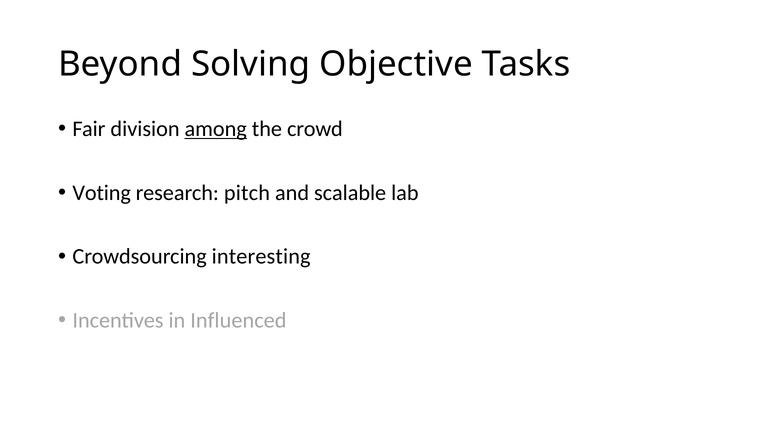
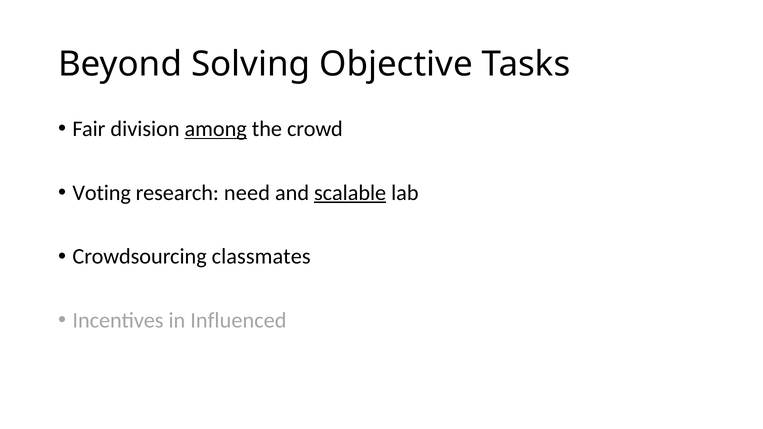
pitch: pitch -> need
scalable underline: none -> present
interesting: interesting -> classmates
